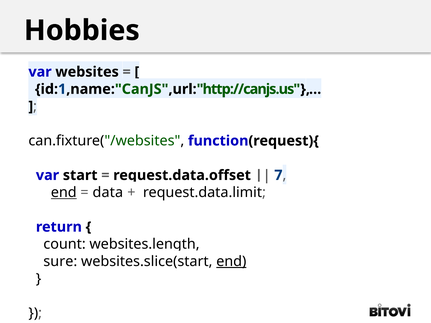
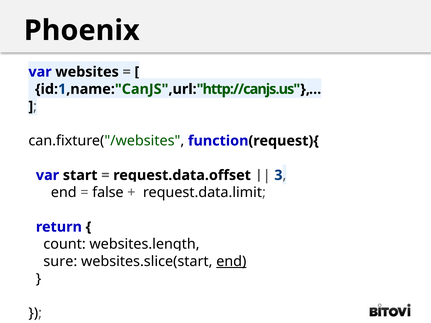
Hobbies: Hobbies -> Phoenix
7: 7 -> 3
end at (64, 193) underline: present -> none
data: data -> false
